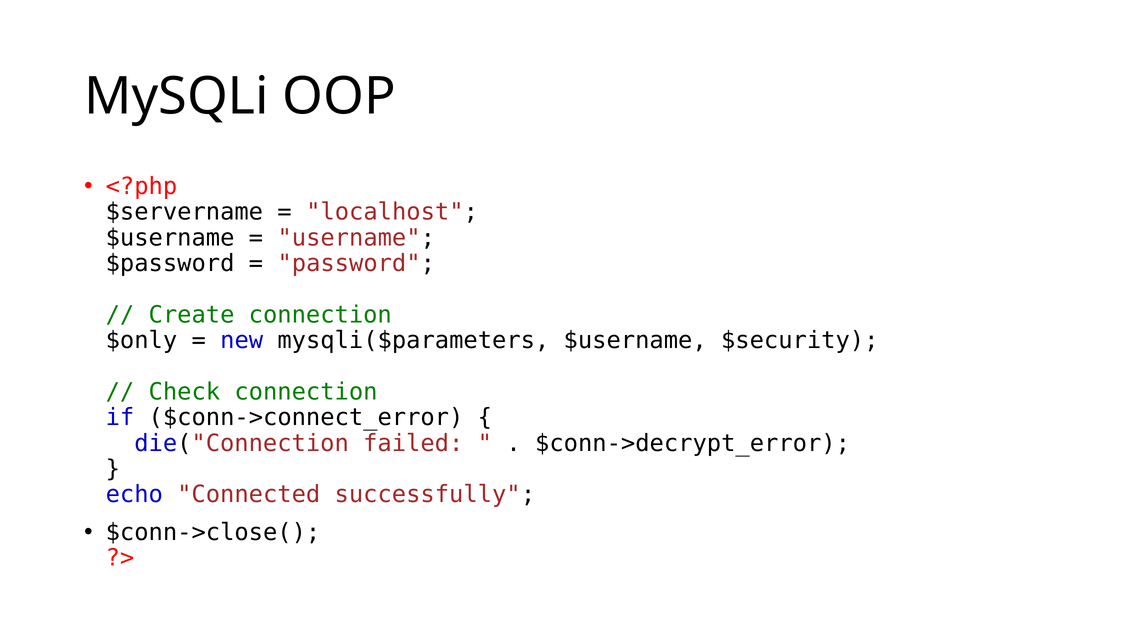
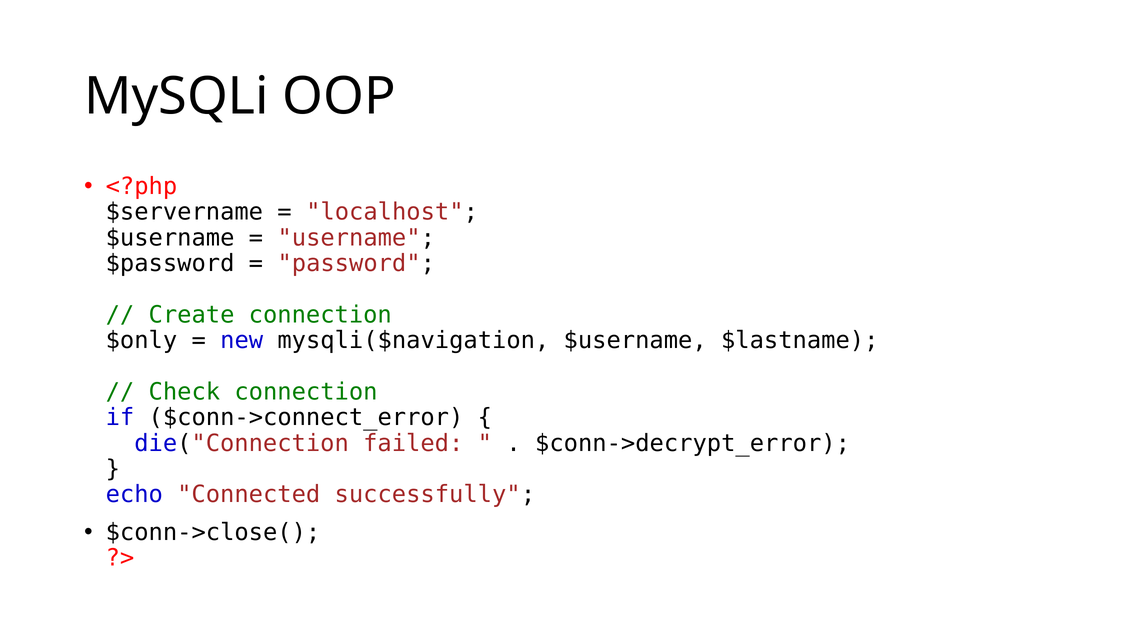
mysqli($parameters: mysqli($parameters -> mysqli($navigation
$security: $security -> $lastname
